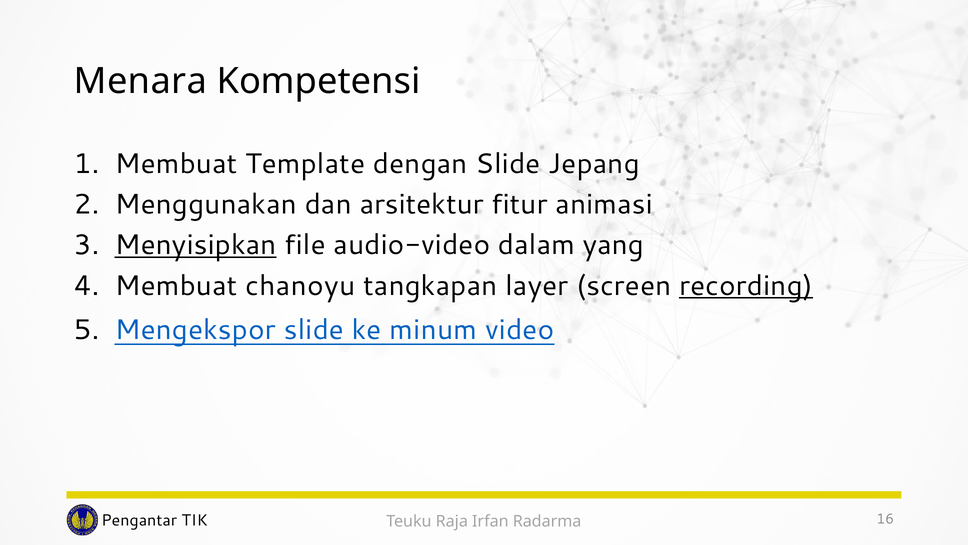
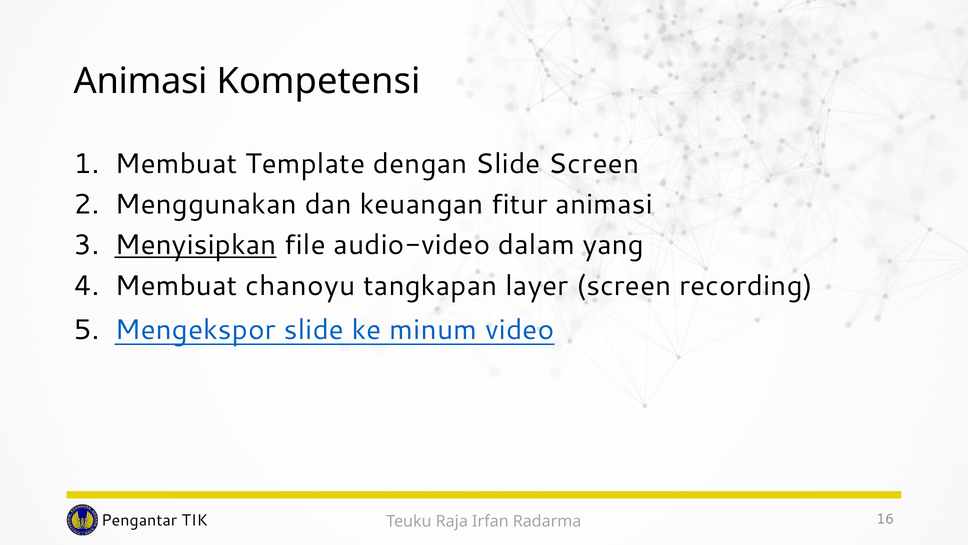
Menara at (140, 81): Menara -> Animasi
Slide Jepang: Jepang -> Screen
arsitektur: arsitektur -> keuangan
recording underline: present -> none
